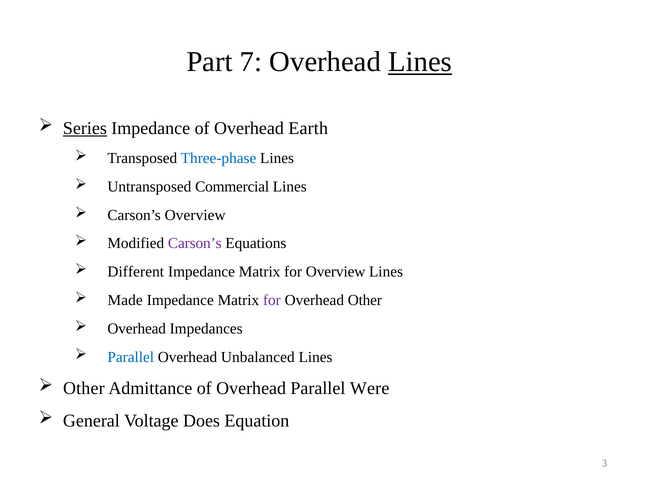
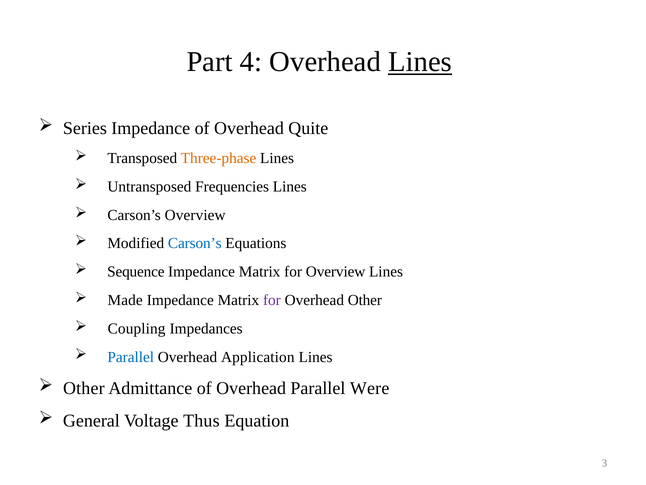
7: 7 -> 4
Series underline: present -> none
Earth: Earth -> Quite
Three-phase colour: blue -> orange
Commercial: Commercial -> Frequencies
Carson’s at (195, 243) colour: purple -> blue
Different: Different -> Sequence
Overhead at (137, 328): Overhead -> Coupling
Unbalanced: Unbalanced -> Application
Does: Does -> Thus
